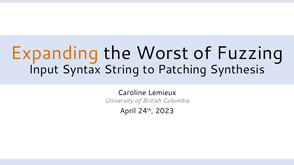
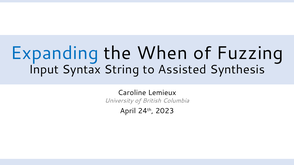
Expanding colour: orange -> blue
Worst: Worst -> When
Patching: Patching -> Assisted
